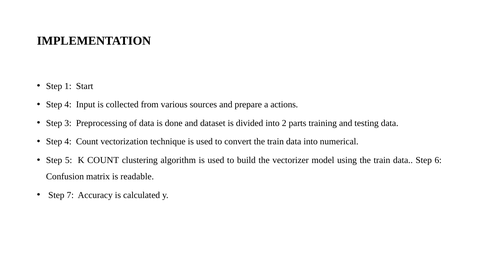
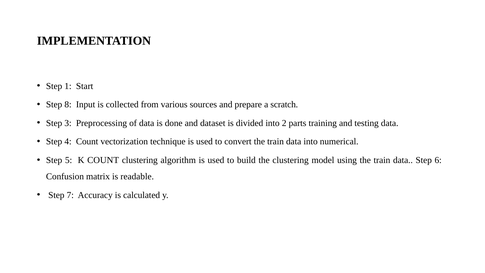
4 at (68, 105): 4 -> 8
actions: actions -> scratch
the vectorizer: vectorizer -> clustering
